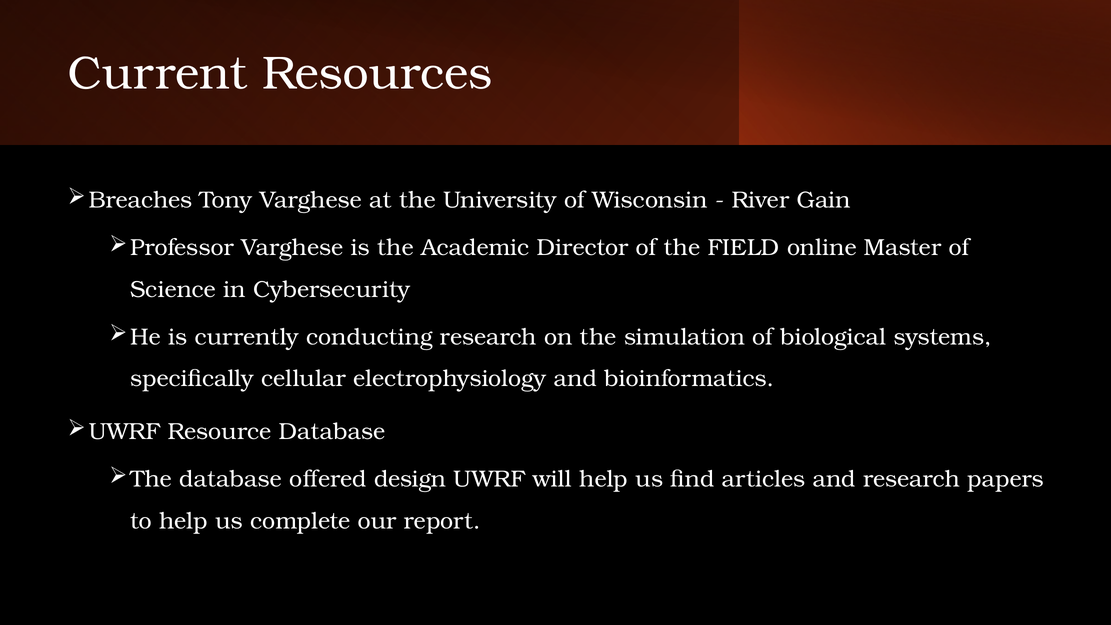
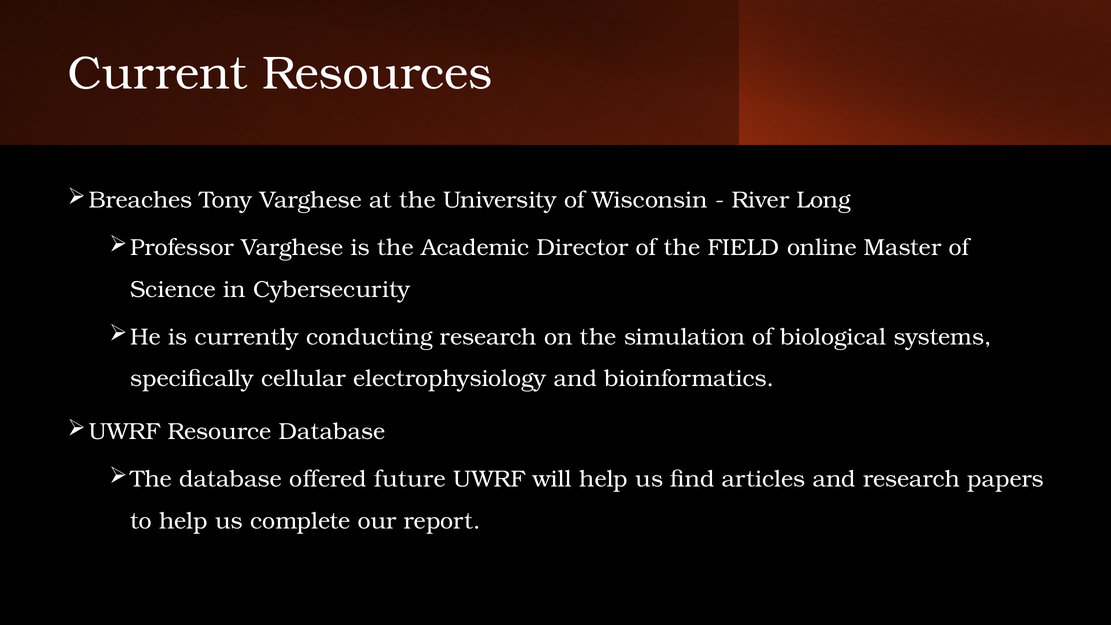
Gain: Gain -> Long
design: design -> future
